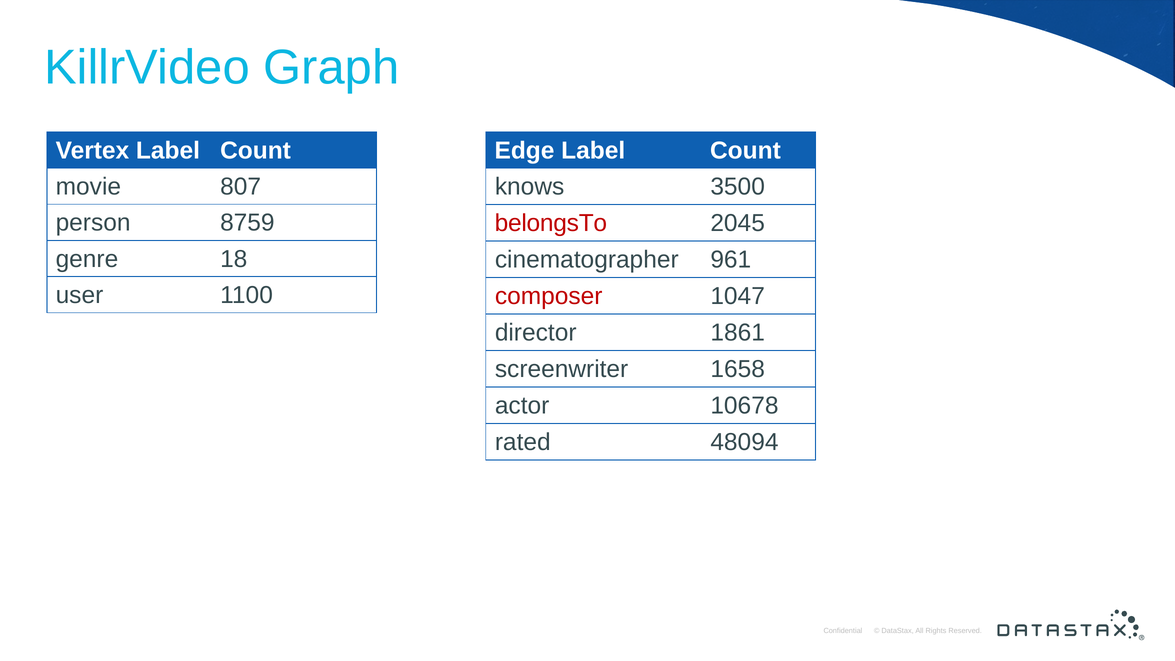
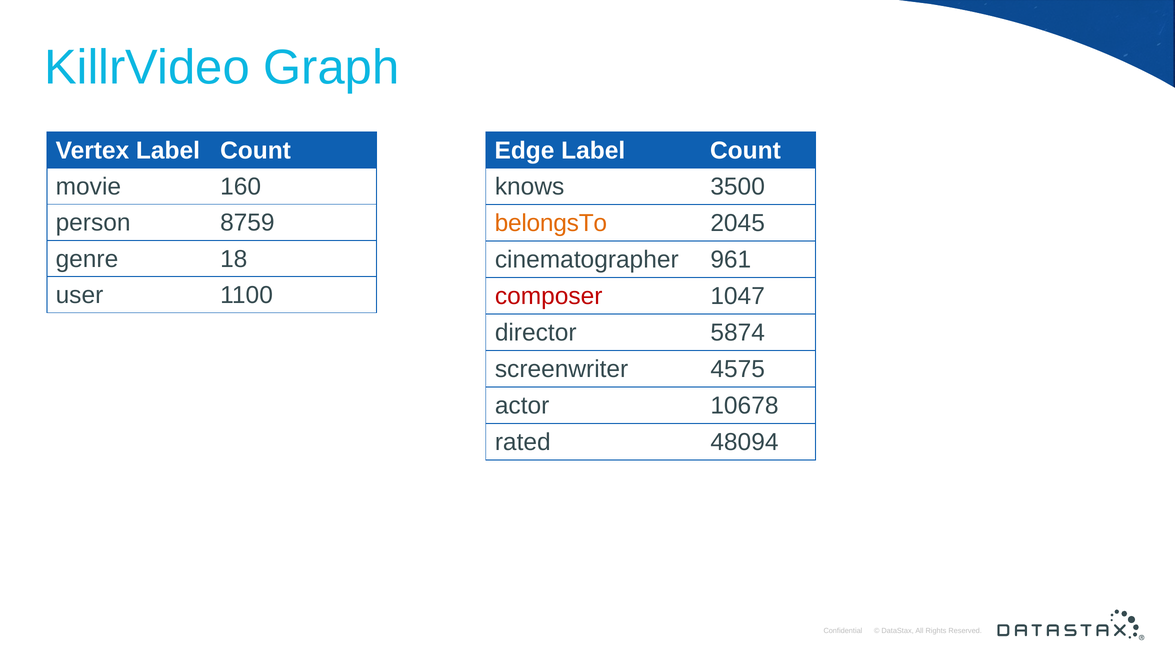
807: 807 -> 160
belongsTo colour: red -> orange
1861: 1861 -> 5874
1658: 1658 -> 4575
